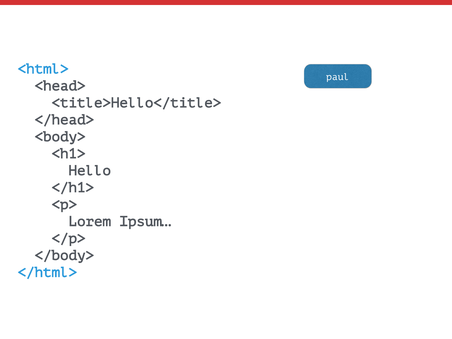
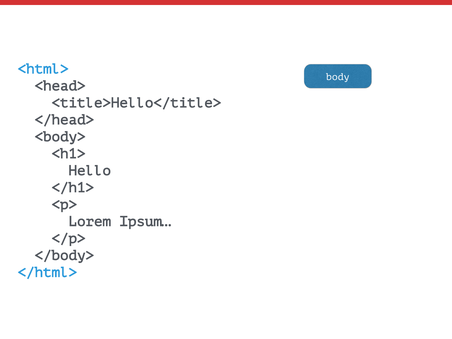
paul: paul -> body
